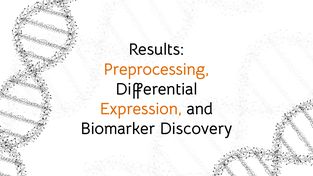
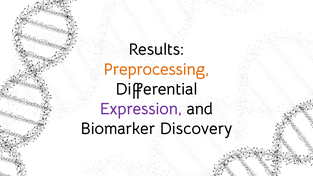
Expression colour: orange -> purple
